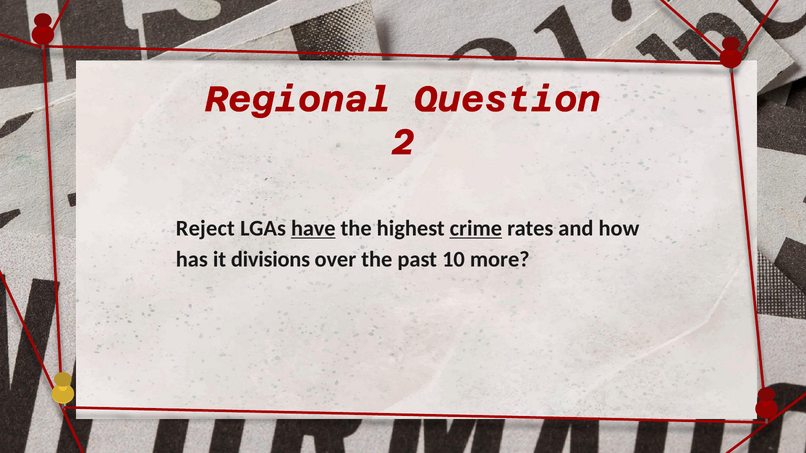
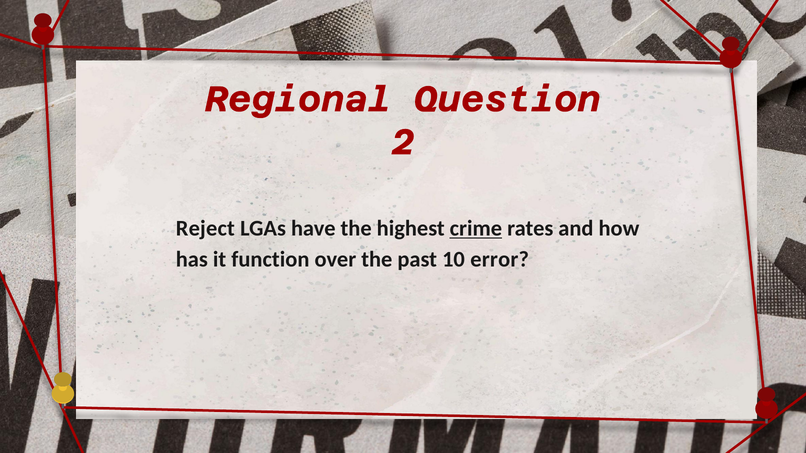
have underline: present -> none
divisions: divisions -> function
more: more -> error
